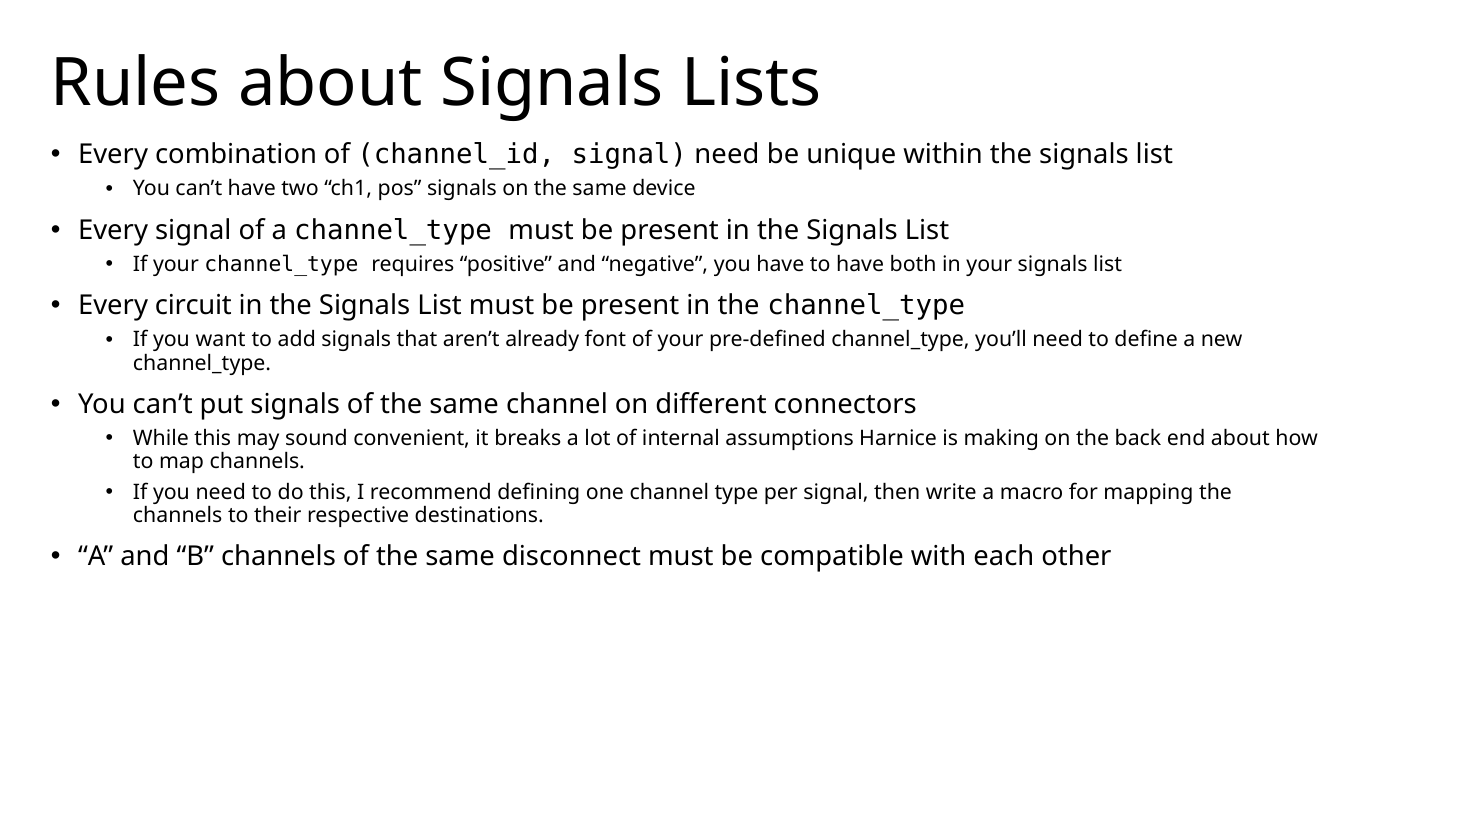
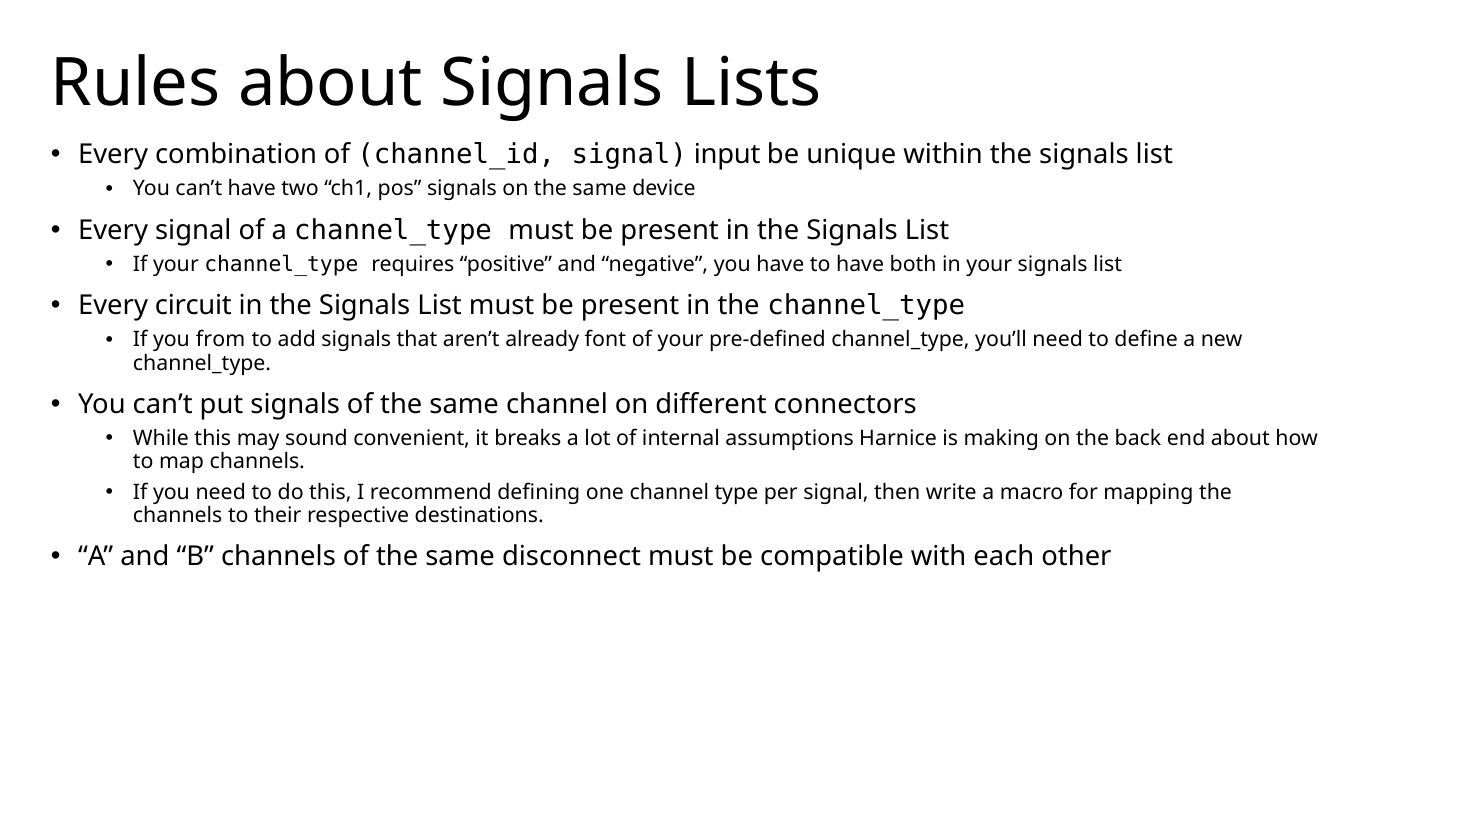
signal need: need -> input
want: want -> from
